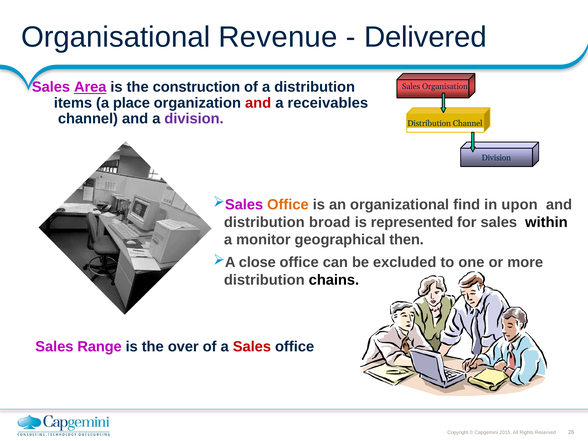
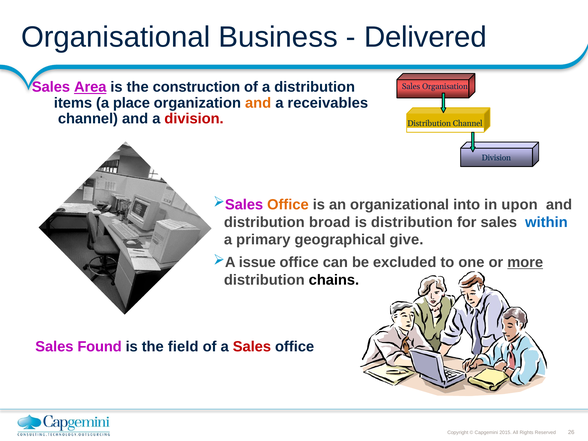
Revenue: Revenue -> Business
and at (258, 103) colour: red -> orange
division at (194, 119) colour: purple -> red
find: find -> into
is represented: represented -> distribution
within colour: black -> blue
monitor: monitor -> primary
then: then -> give
close: close -> issue
more underline: none -> present
Range: Range -> Found
over: over -> field
